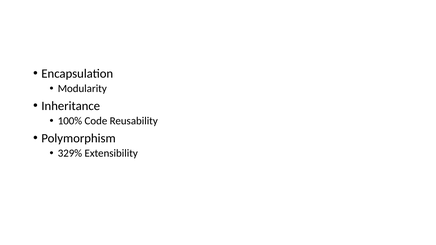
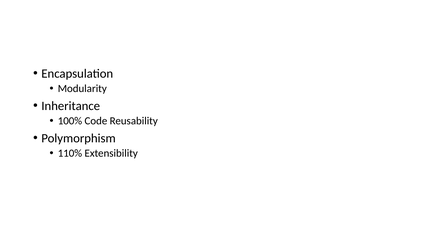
329%: 329% -> 110%
